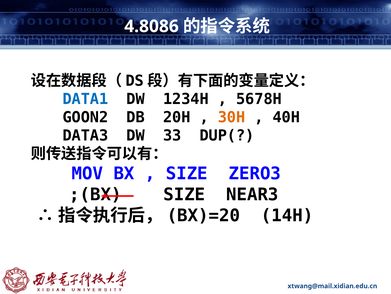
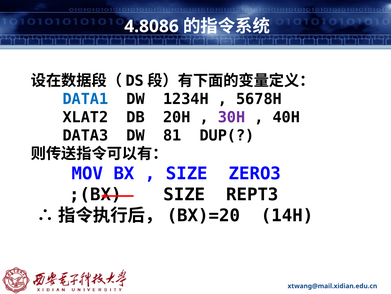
GOON2: GOON2 -> XLAT2
30H colour: orange -> purple
33: 33 -> 81
NEAR3: NEAR3 -> REPT3
